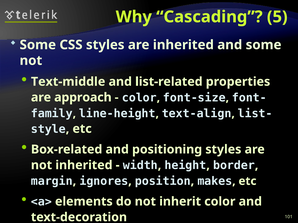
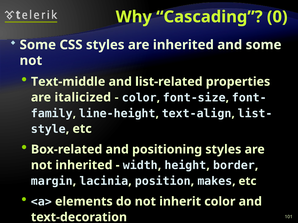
5: 5 -> 0
approach: approach -> italicized
ignores: ignores -> lacinia
